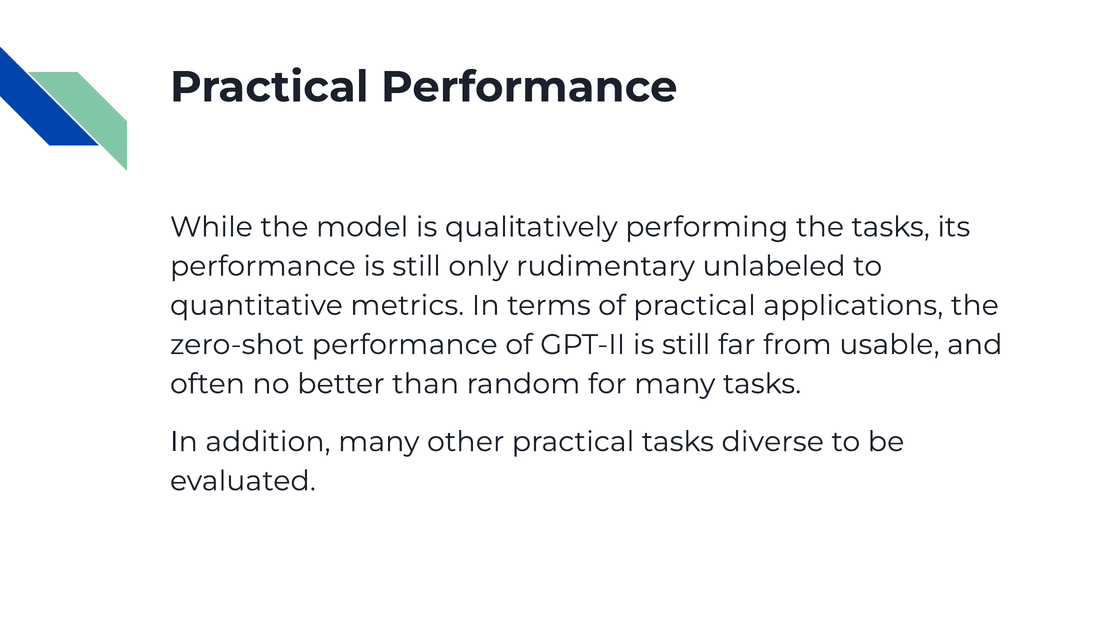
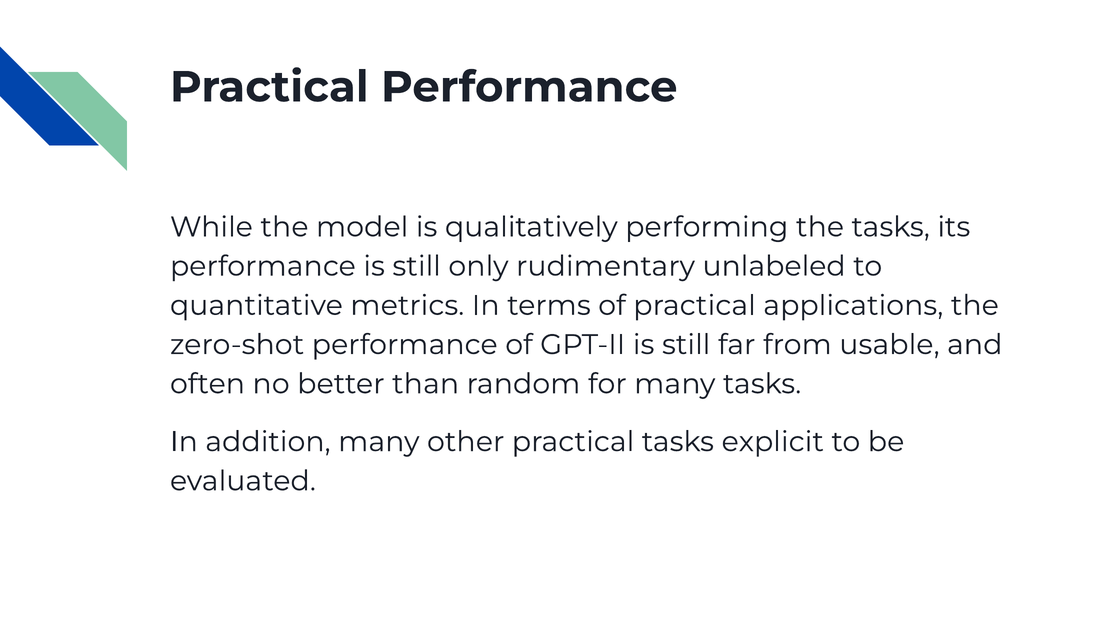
diverse: diverse -> explicit
